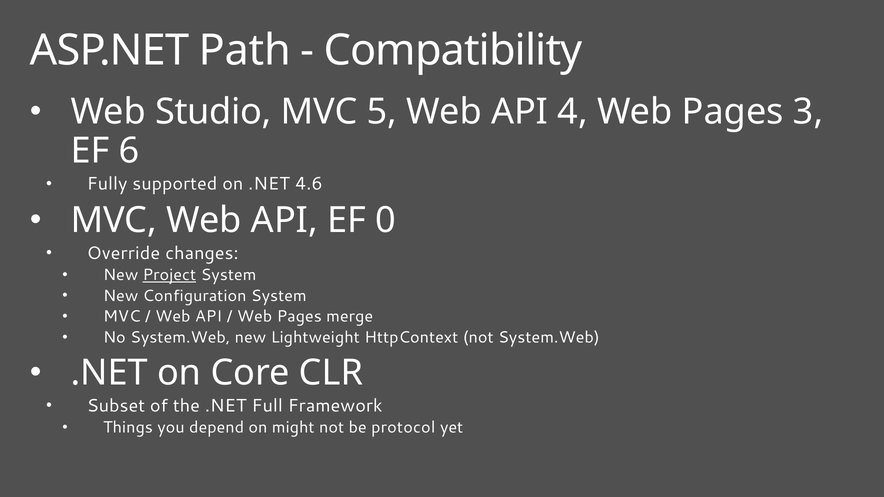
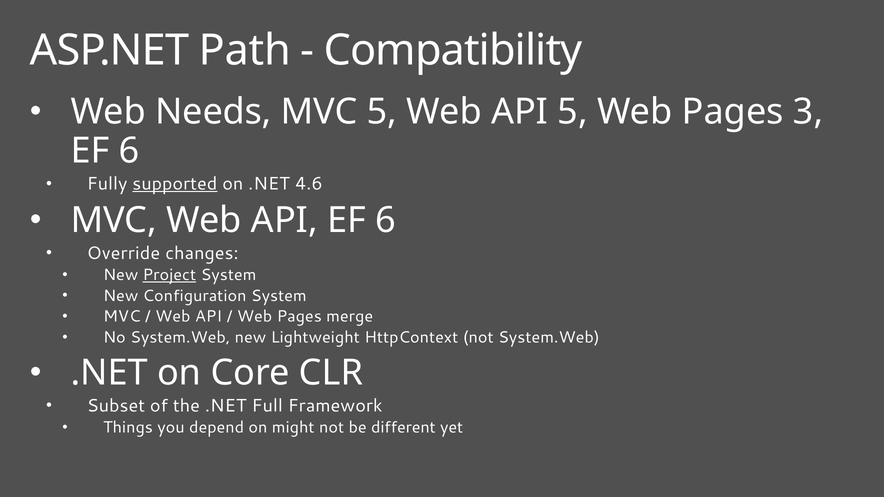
Studio: Studio -> Needs
API 4: 4 -> 5
supported underline: none -> present
API EF 0: 0 -> 6
protocol: protocol -> different
